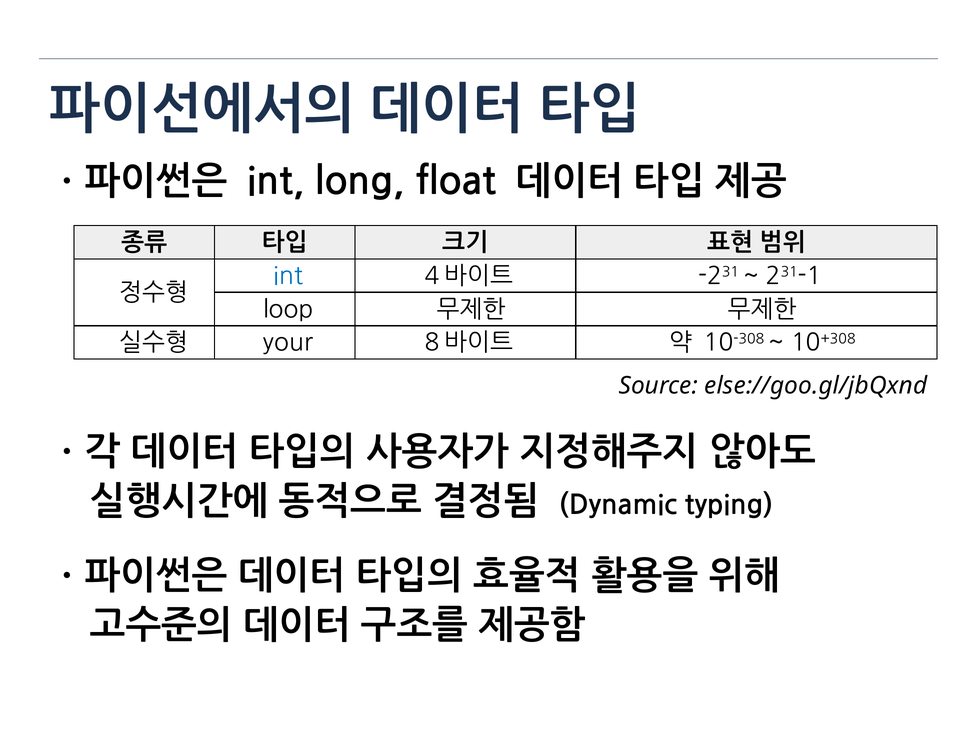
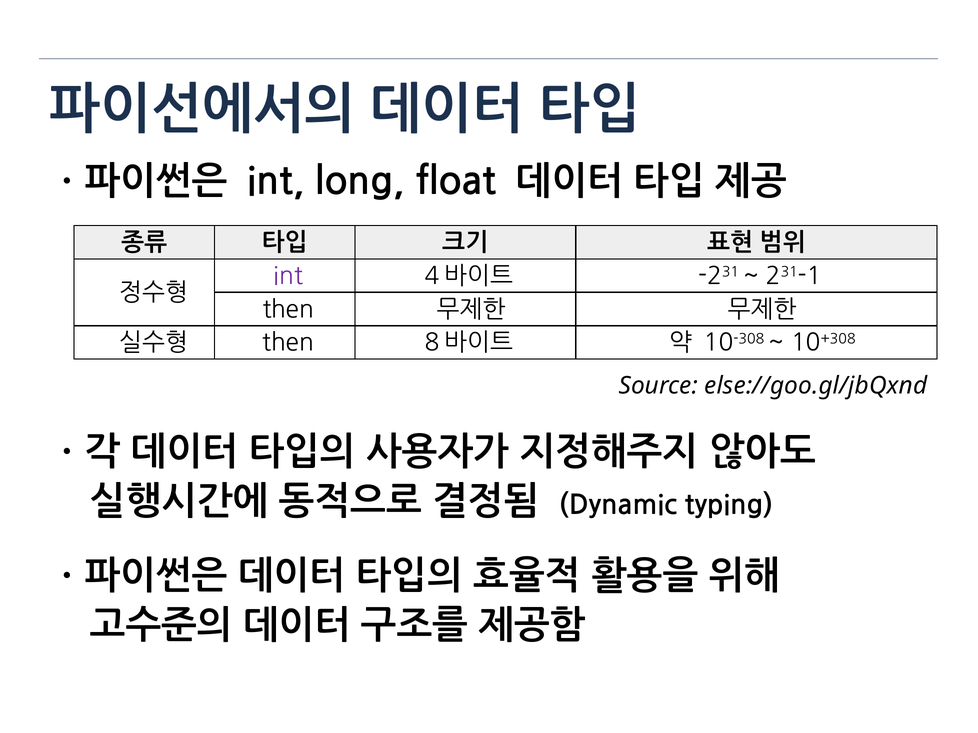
int at (288, 276) colour: blue -> purple
loop at (288, 310): loop -> then
your at (288, 343): your -> then
